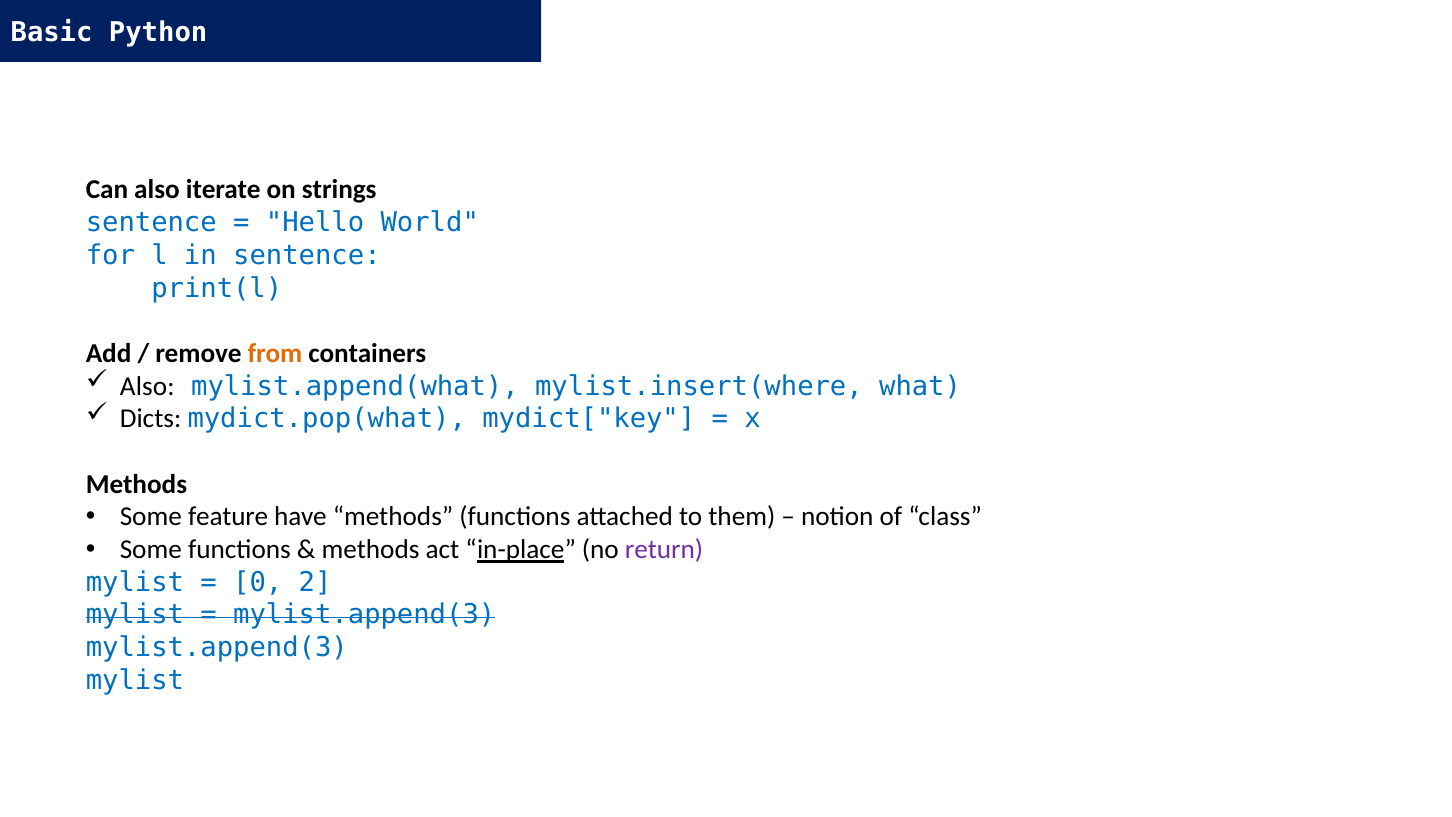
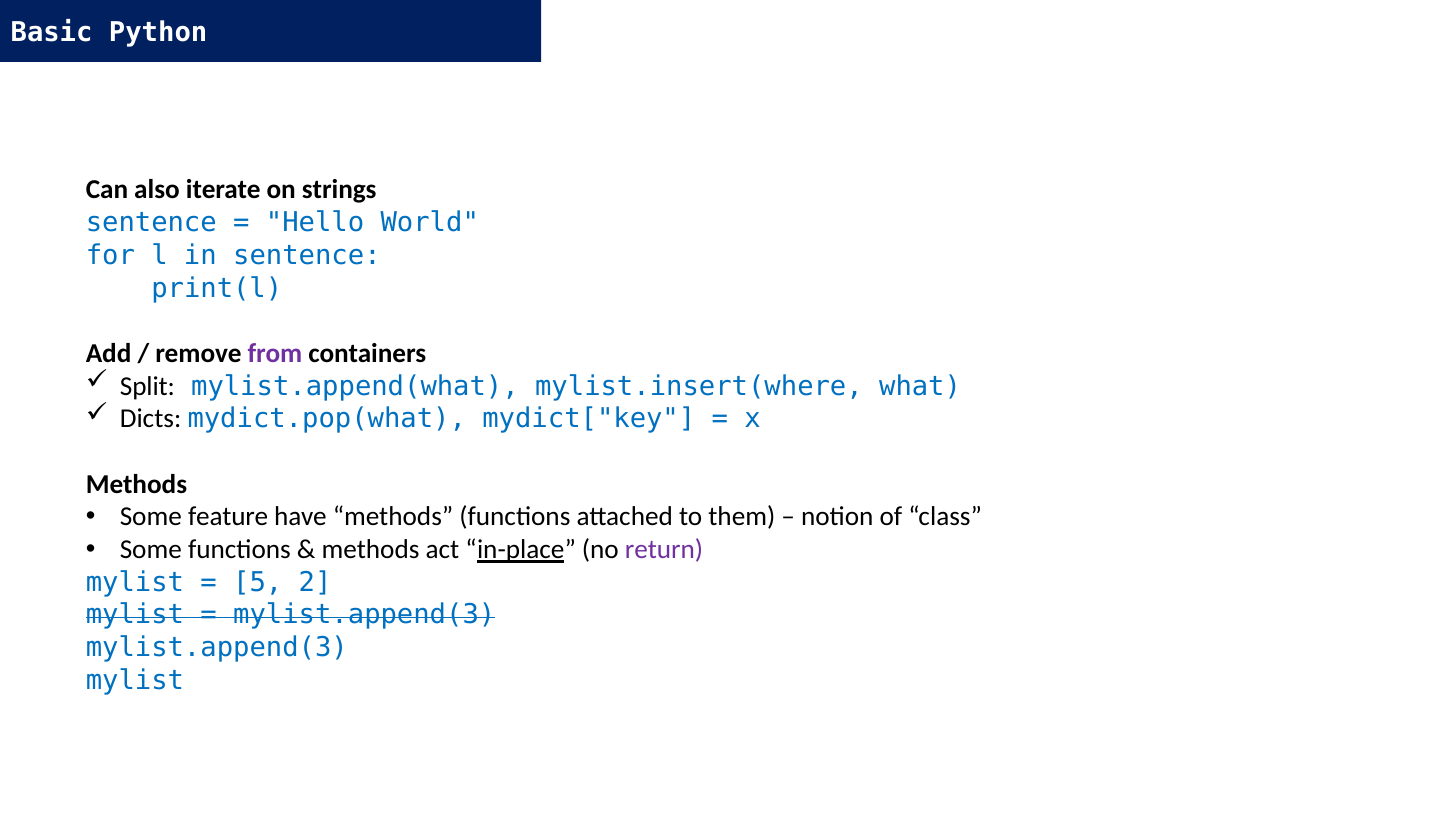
from colour: orange -> purple
Also at (147, 386): Also -> Split
0: 0 -> 5
